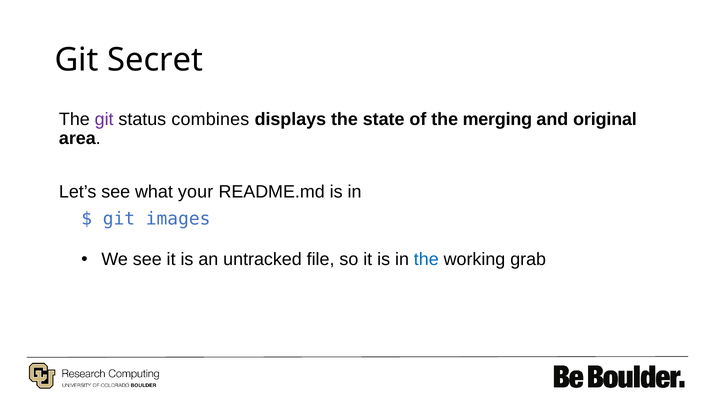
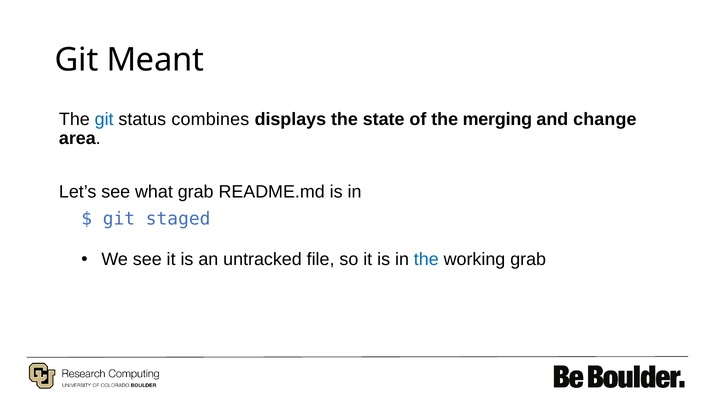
Secret: Secret -> Meant
git at (104, 119) colour: purple -> blue
original: original -> change
what your: your -> grab
images: images -> staged
